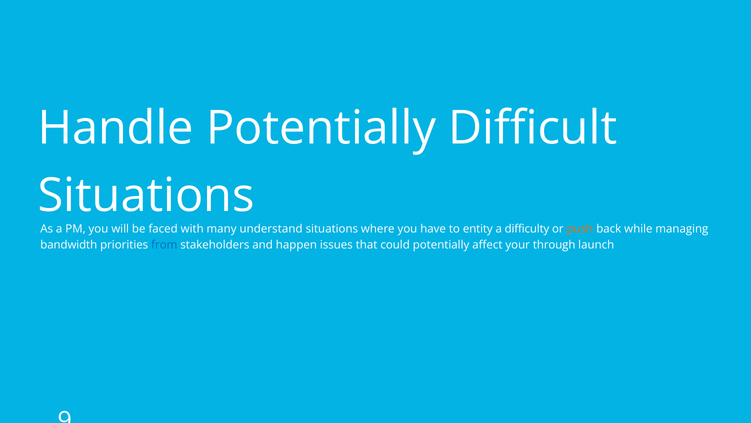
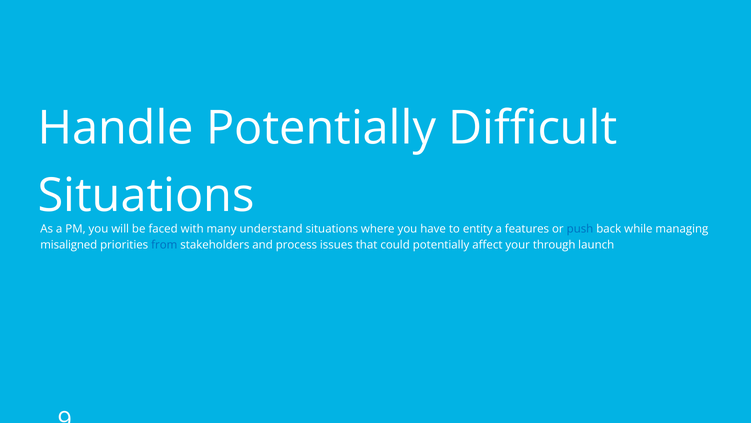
difficulty: difficulty -> features
push colour: orange -> blue
bandwidth: bandwidth -> misaligned
happen: happen -> process
